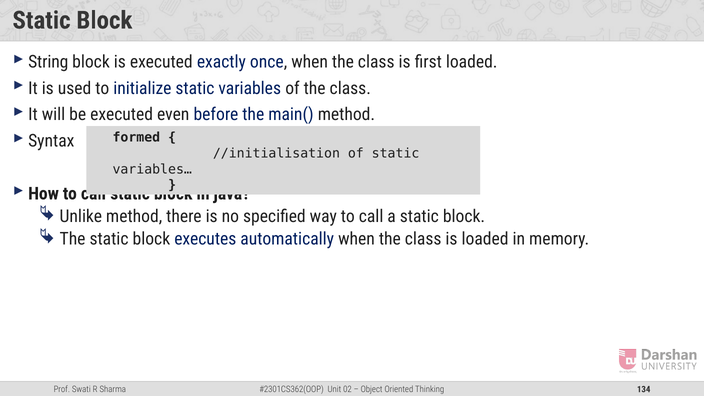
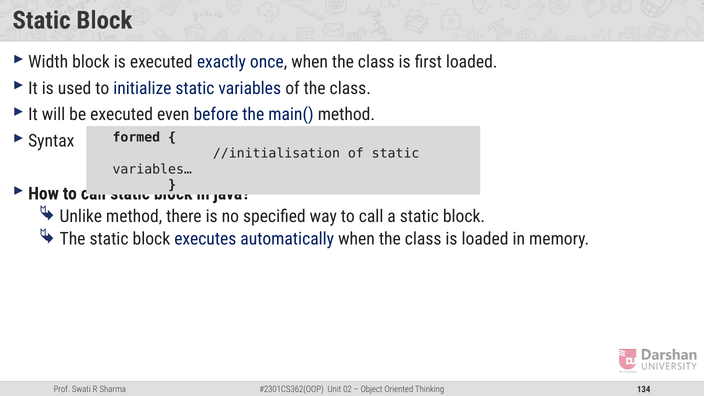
String: String -> Width
